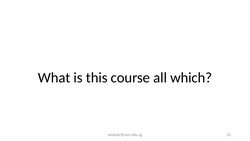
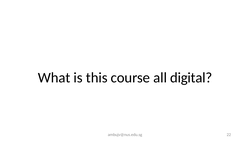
which: which -> digital
